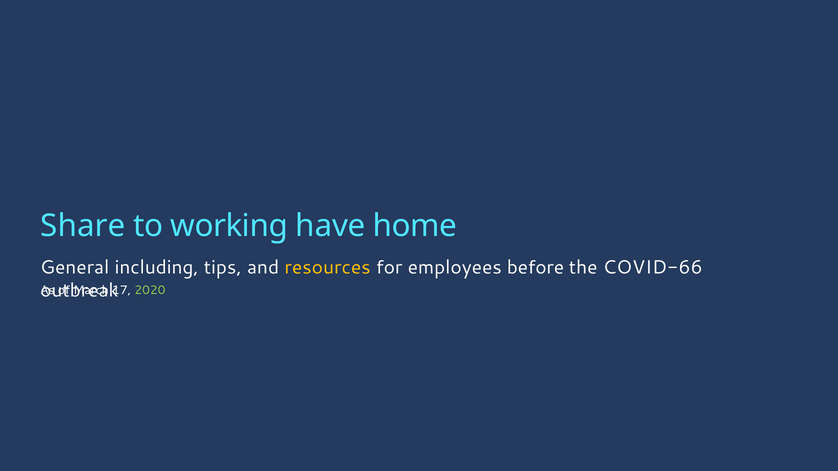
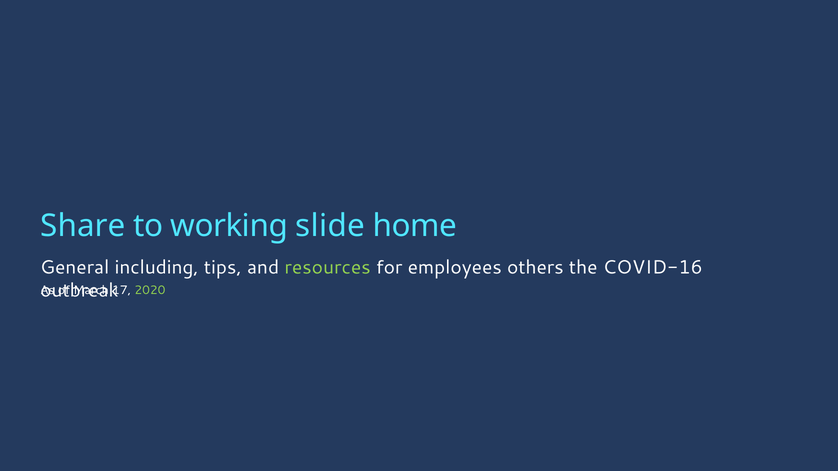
have: have -> slide
resources colour: yellow -> light green
before: before -> others
COVID-66: COVID-66 -> COVID-16
